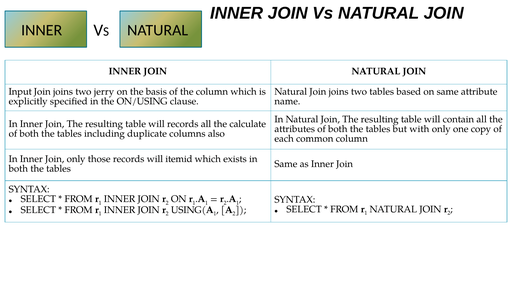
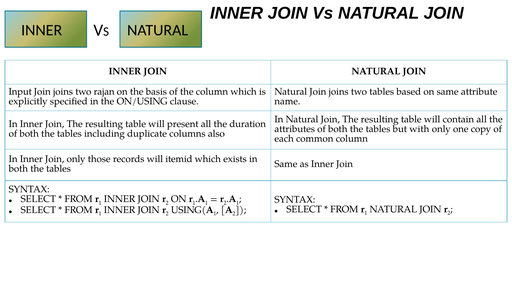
jerry: jerry -> rajan
will records: records -> present
calculate: calculate -> duration
